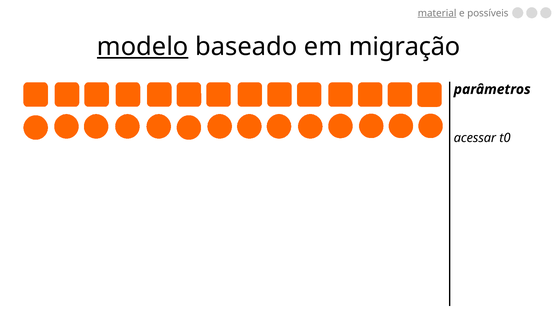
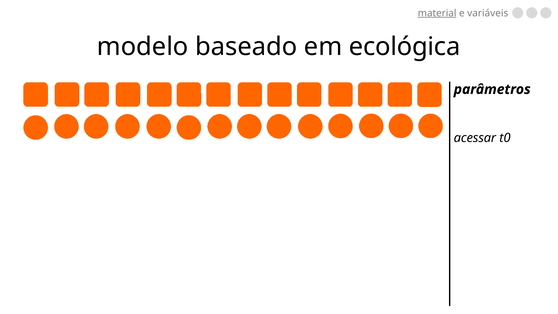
possíveis: possíveis -> variáveis
modelo underline: present -> none
migração: migração -> ecológica
